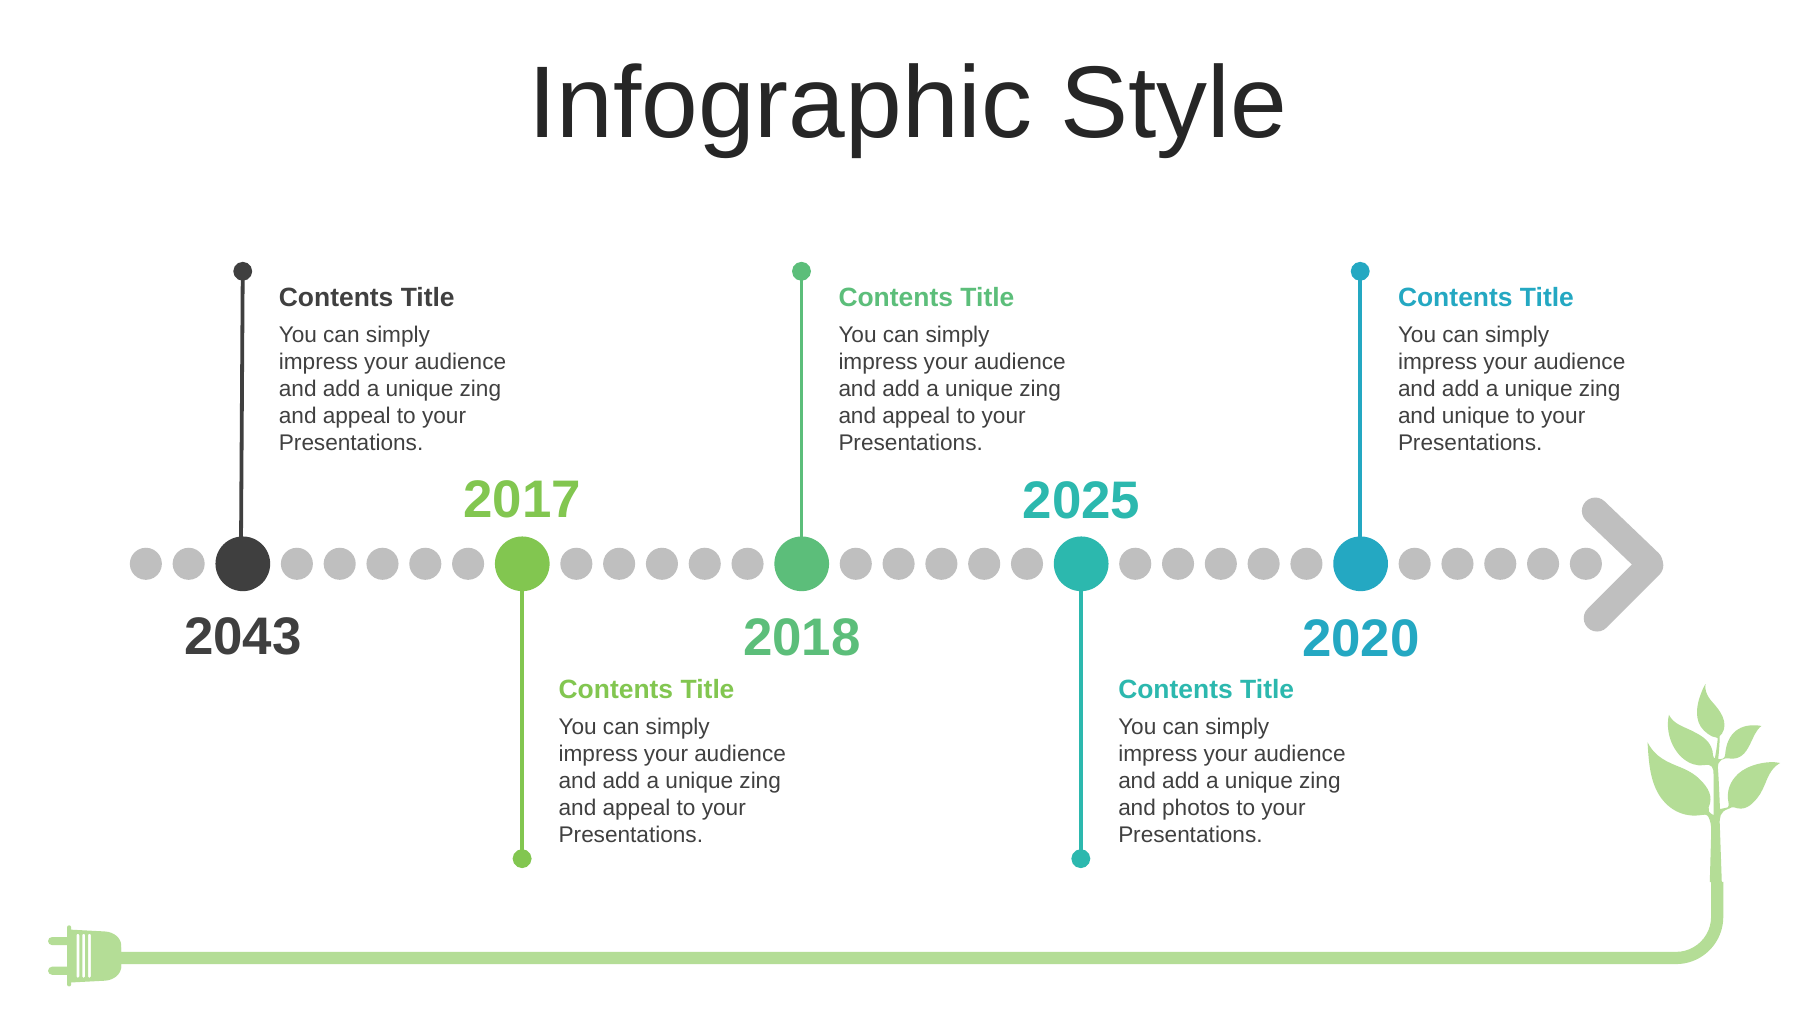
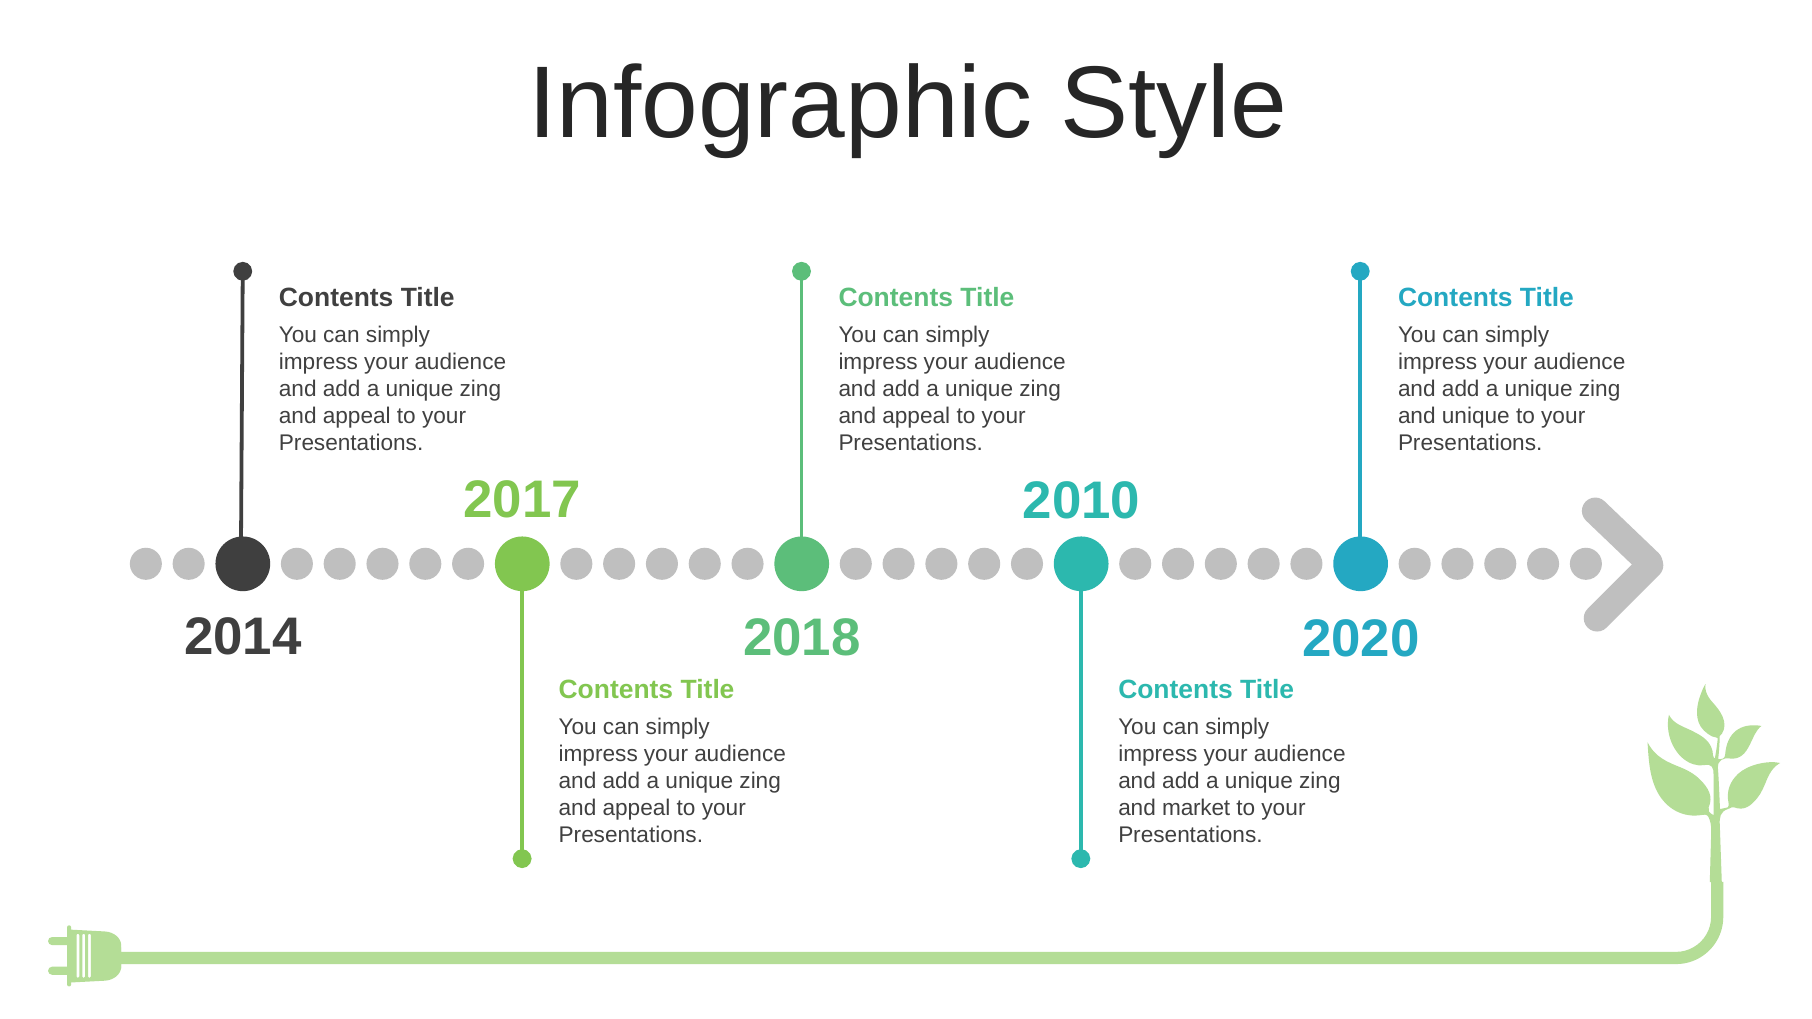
2025: 2025 -> 2010
2043: 2043 -> 2014
photos: photos -> market
